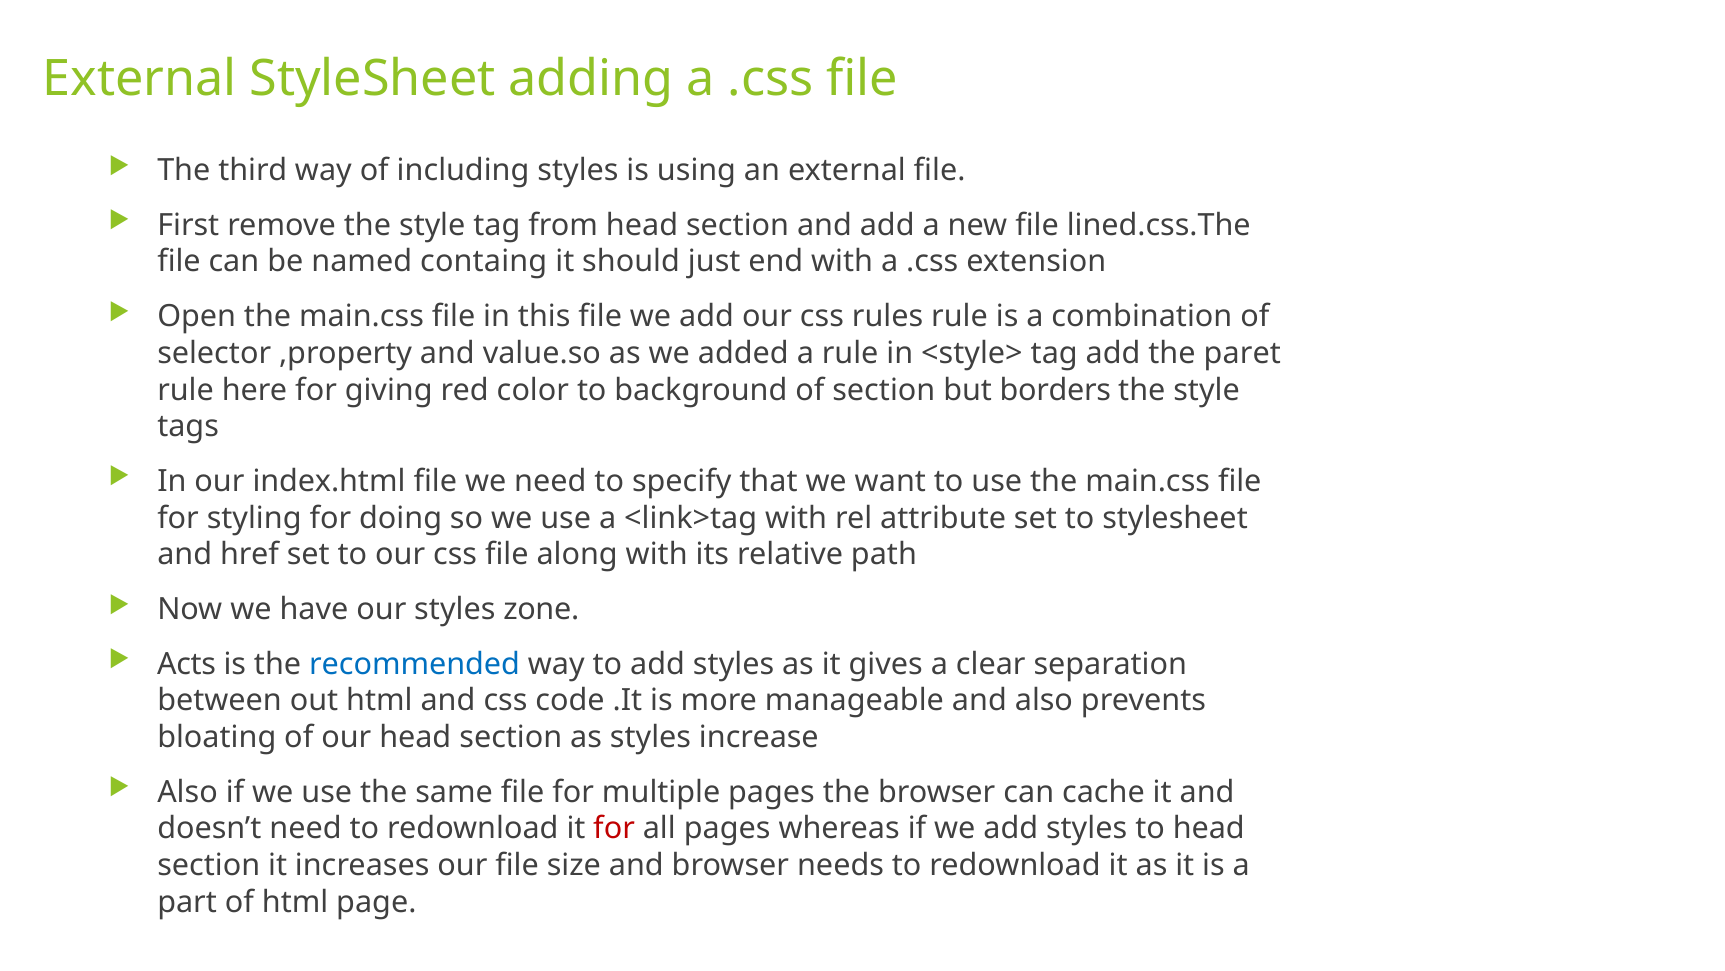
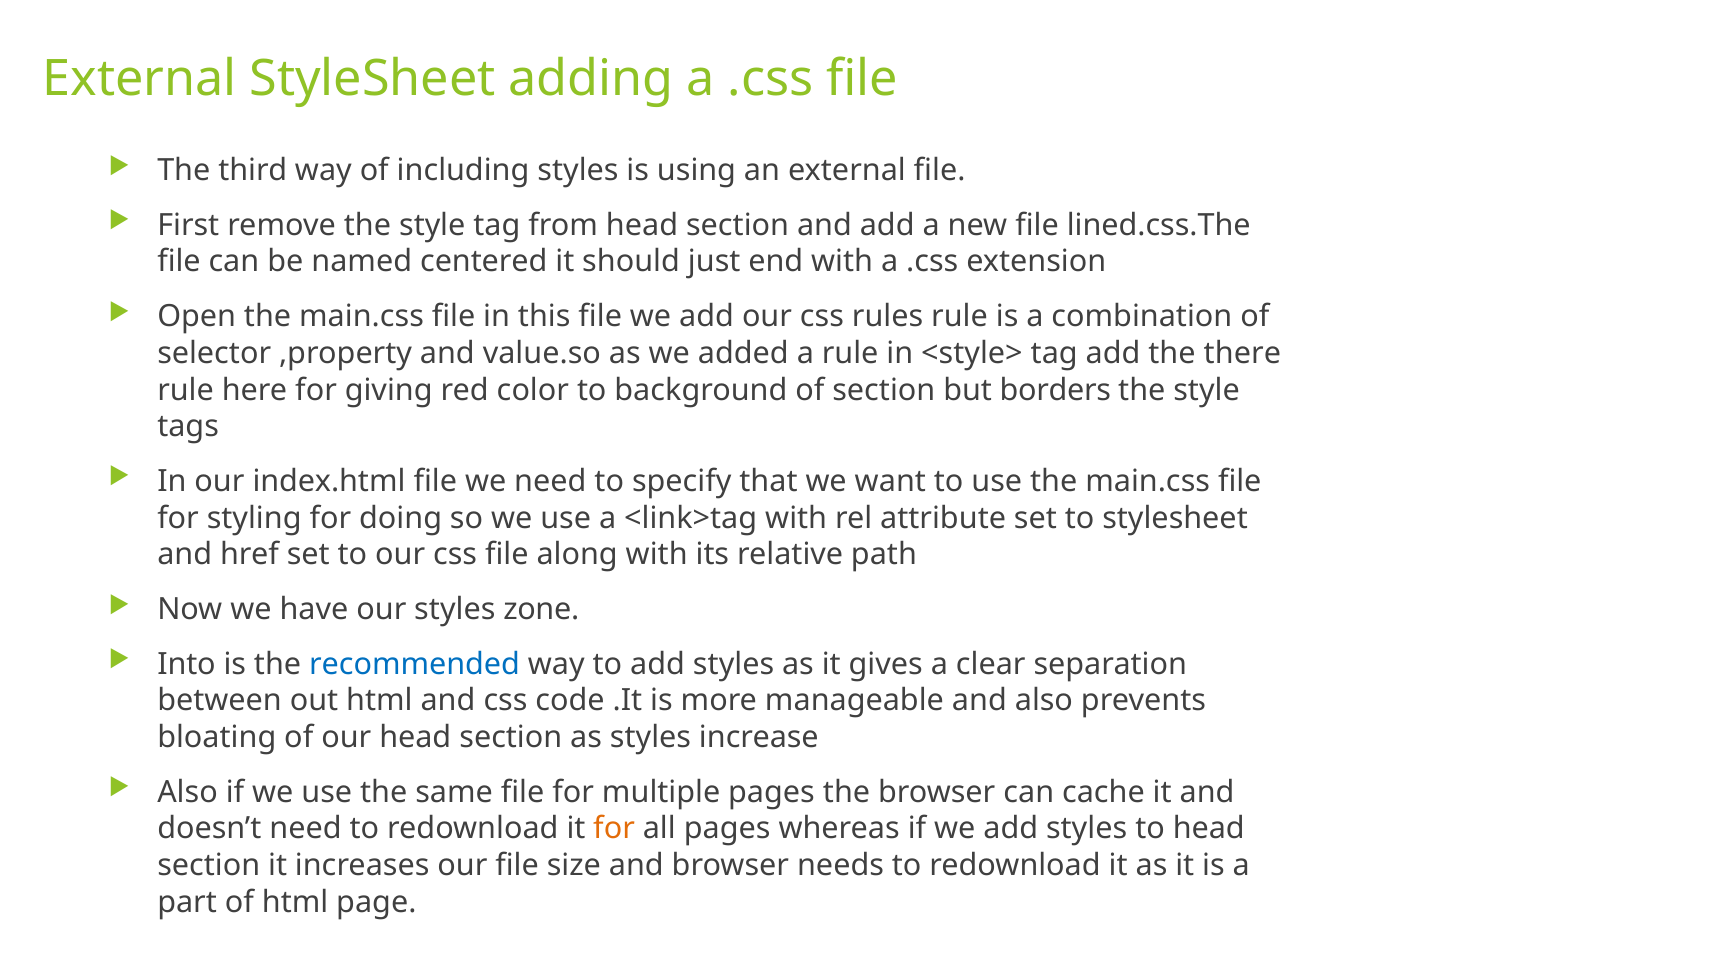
containg: containg -> centered
paret: paret -> there
Acts: Acts -> Into
for at (614, 828) colour: red -> orange
